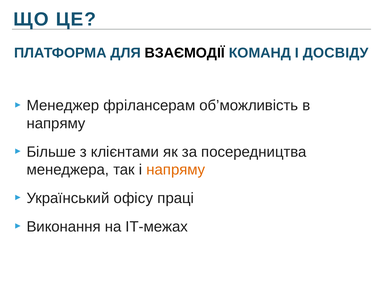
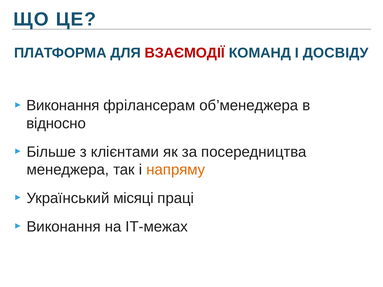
ВЗАЄМОДІЇ colour: black -> red
Менеджер at (63, 106): Менеджер -> Виконання
об’можливість: об’можливість -> об’менеджера
напряму at (56, 124): напряму -> відносно
офісу: офісу -> місяці
